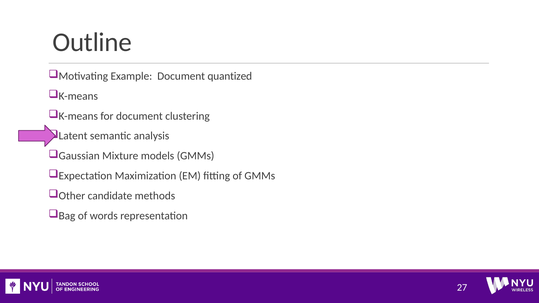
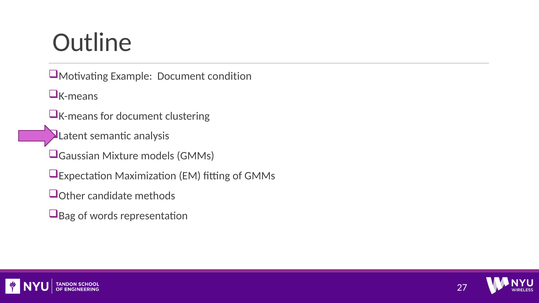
quantized: quantized -> condition
